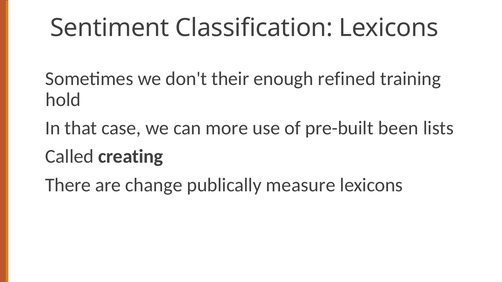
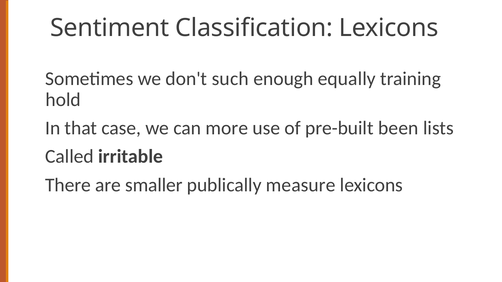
their: their -> such
refined: refined -> equally
creating: creating -> irritable
change: change -> smaller
